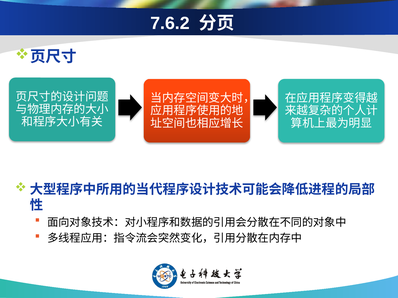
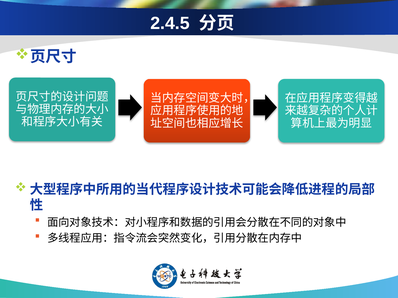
7.6.2: 7.6.2 -> 2.4.5
